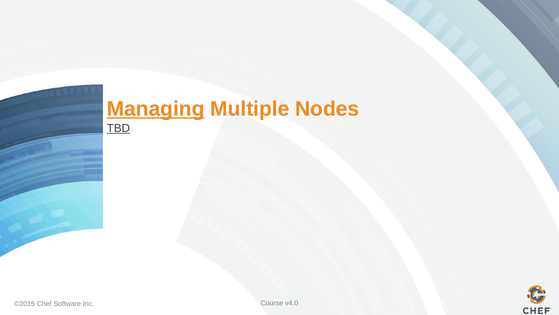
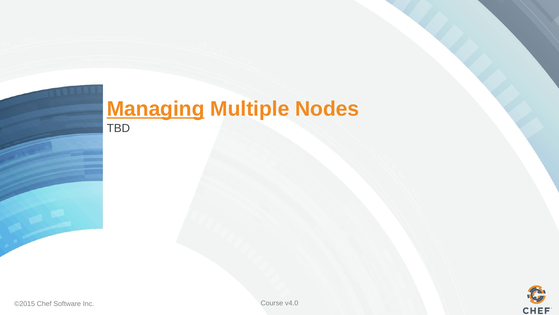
TBD underline: present -> none
